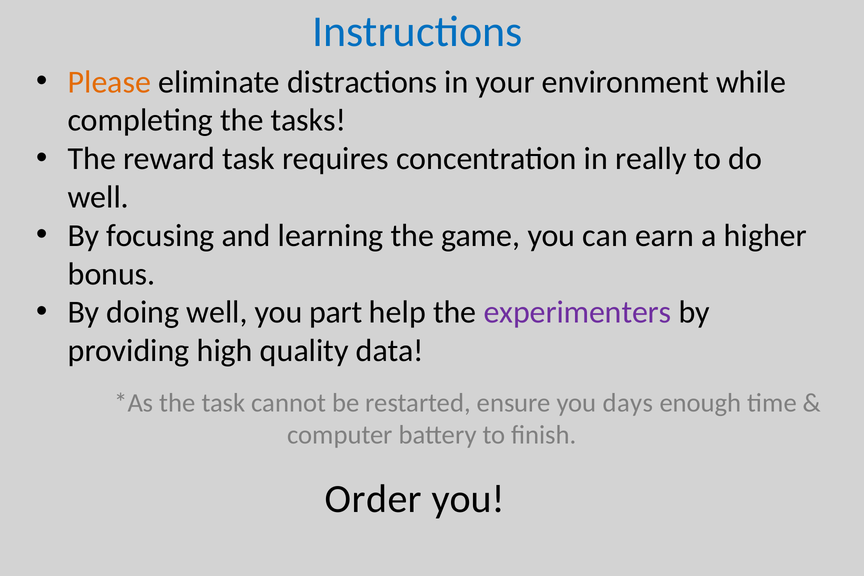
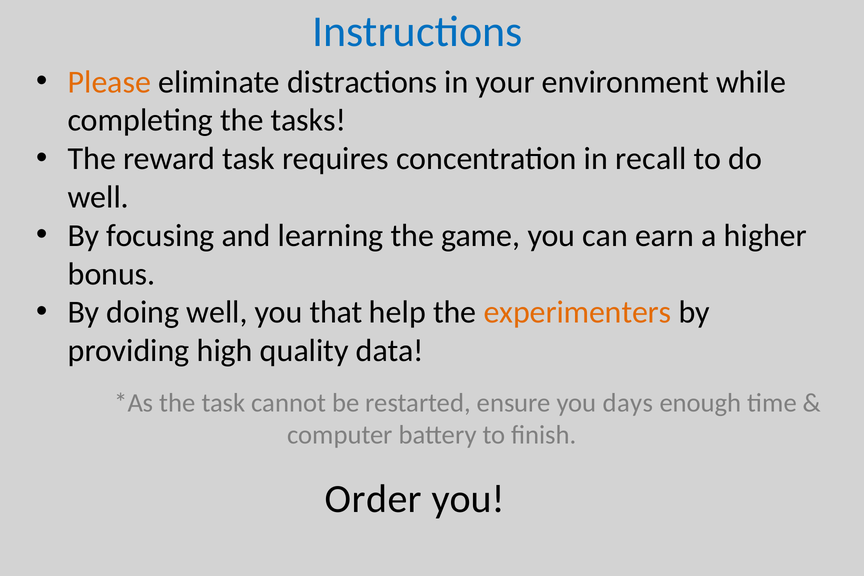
really: really -> recall
part: part -> that
experimenters colour: purple -> orange
